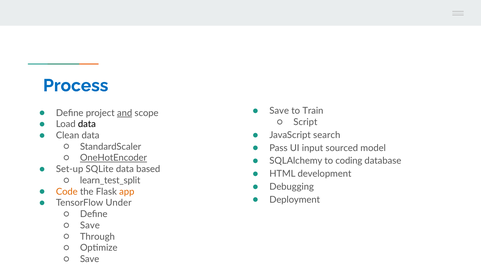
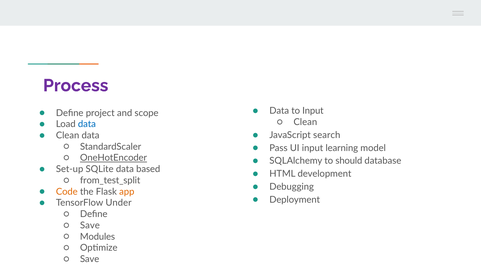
Process colour: blue -> purple
Save at (279, 111): Save -> Data
to Train: Train -> Input
and underline: present -> none
Script at (305, 122): Script -> Clean
data at (87, 124) colour: black -> blue
sourced: sourced -> learning
coding: coding -> should
learn_test_split: learn_test_split -> from_test_split
Through: Through -> Modules
